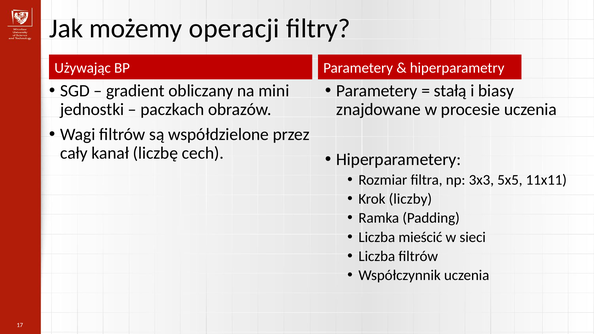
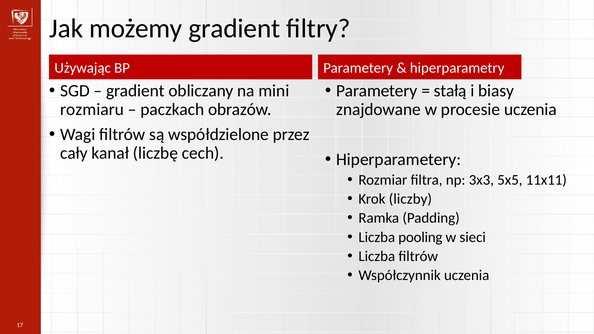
możemy operacji: operacji -> gradient
jednostki: jednostki -> rozmiaru
mieścić: mieścić -> pooling
